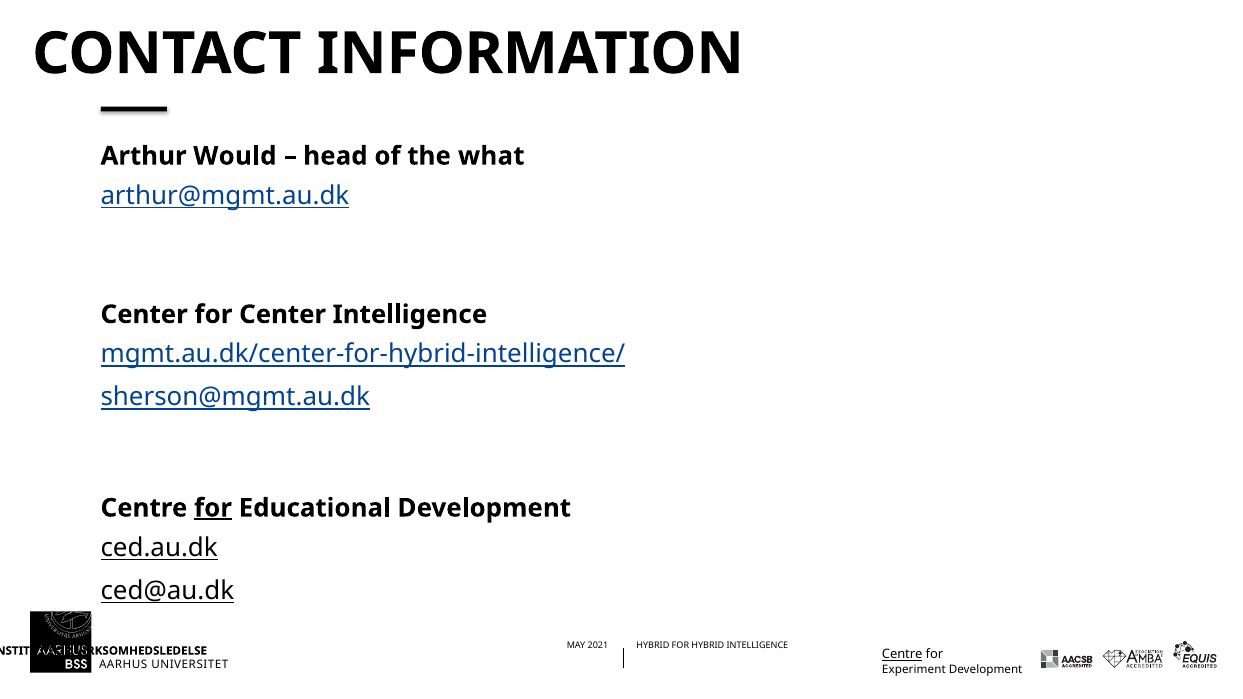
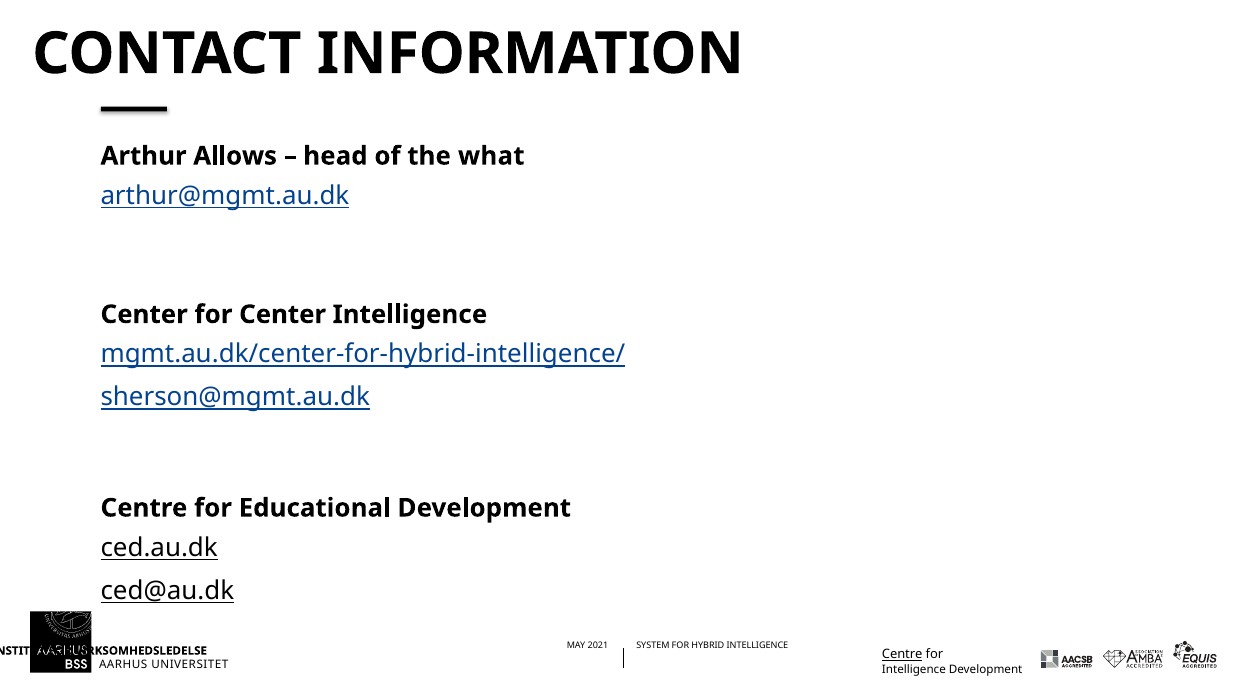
Would: Would -> Allows
for at (213, 508) underline: present -> none
HYBRID at (653, 646): HYBRID -> SYSTEM
Experiment at (914, 670): Experiment -> Intelligence
